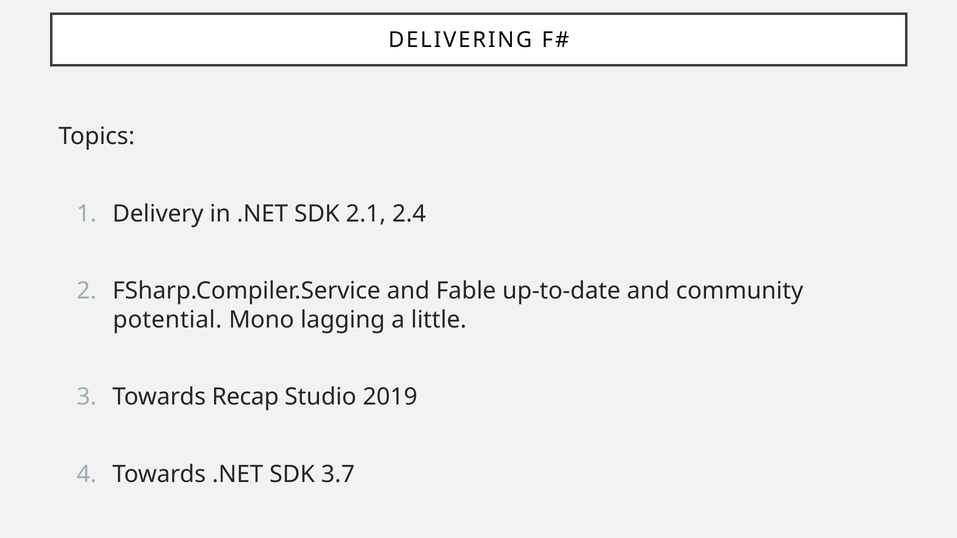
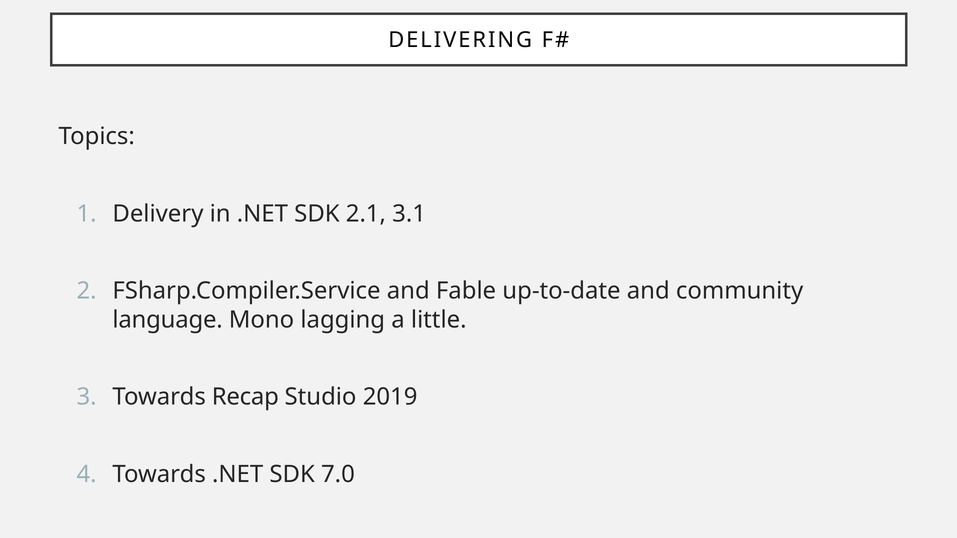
2.4: 2.4 -> 3.1
potential: potential -> language
3.7: 3.7 -> 7.0
